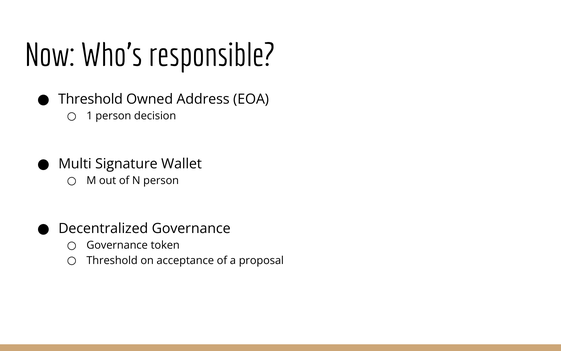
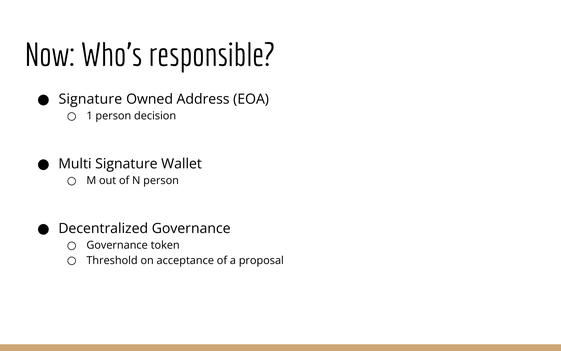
Threshold at (91, 99): Threshold -> Signature
